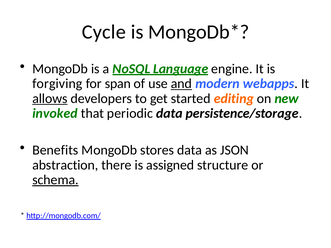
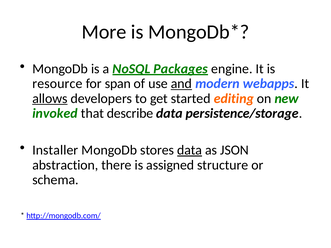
Cycle: Cycle -> More
Language: Language -> Packages
forgiving: forgiving -> resource
periodic: periodic -> describe
Benefits: Benefits -> Installer
data at (190, 150) underline: none -> present
schema underline: present -> none
